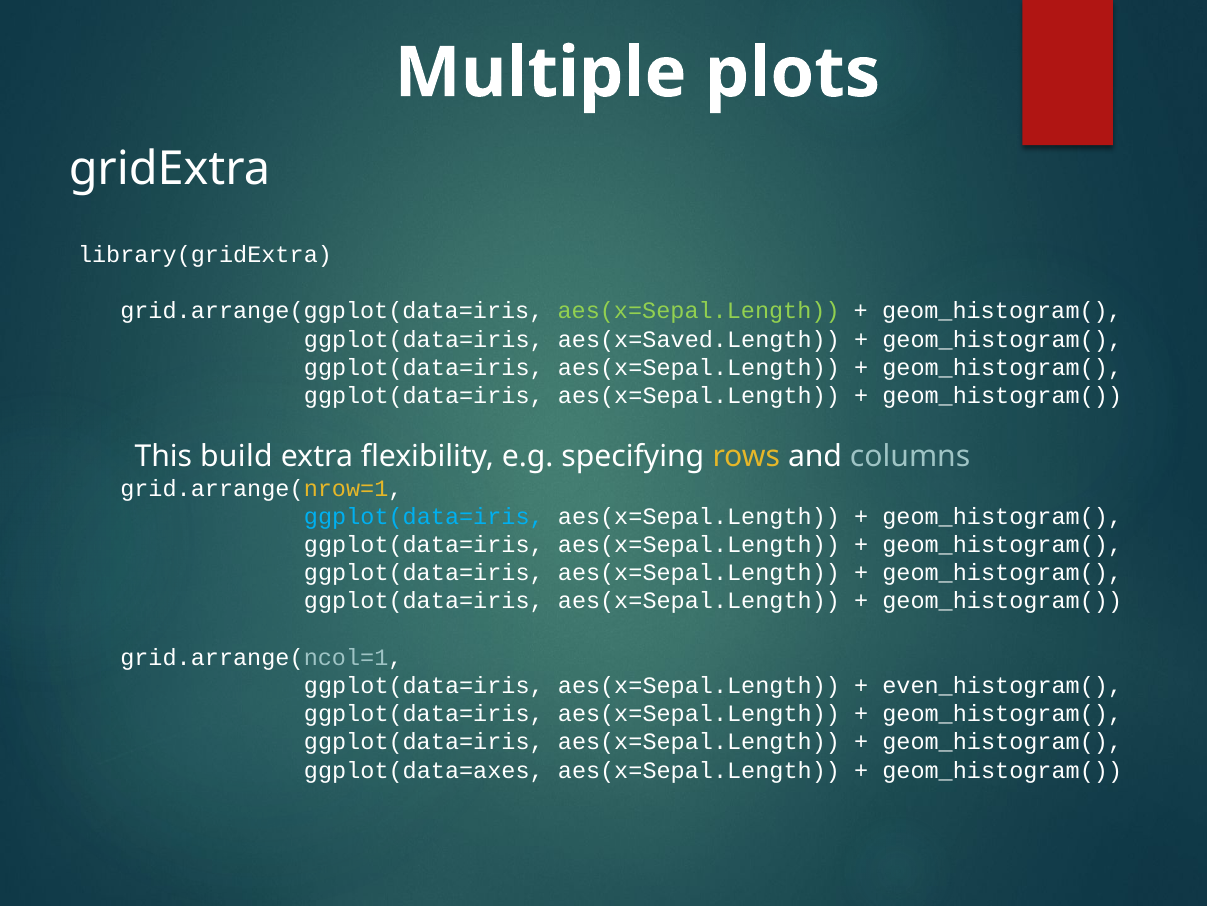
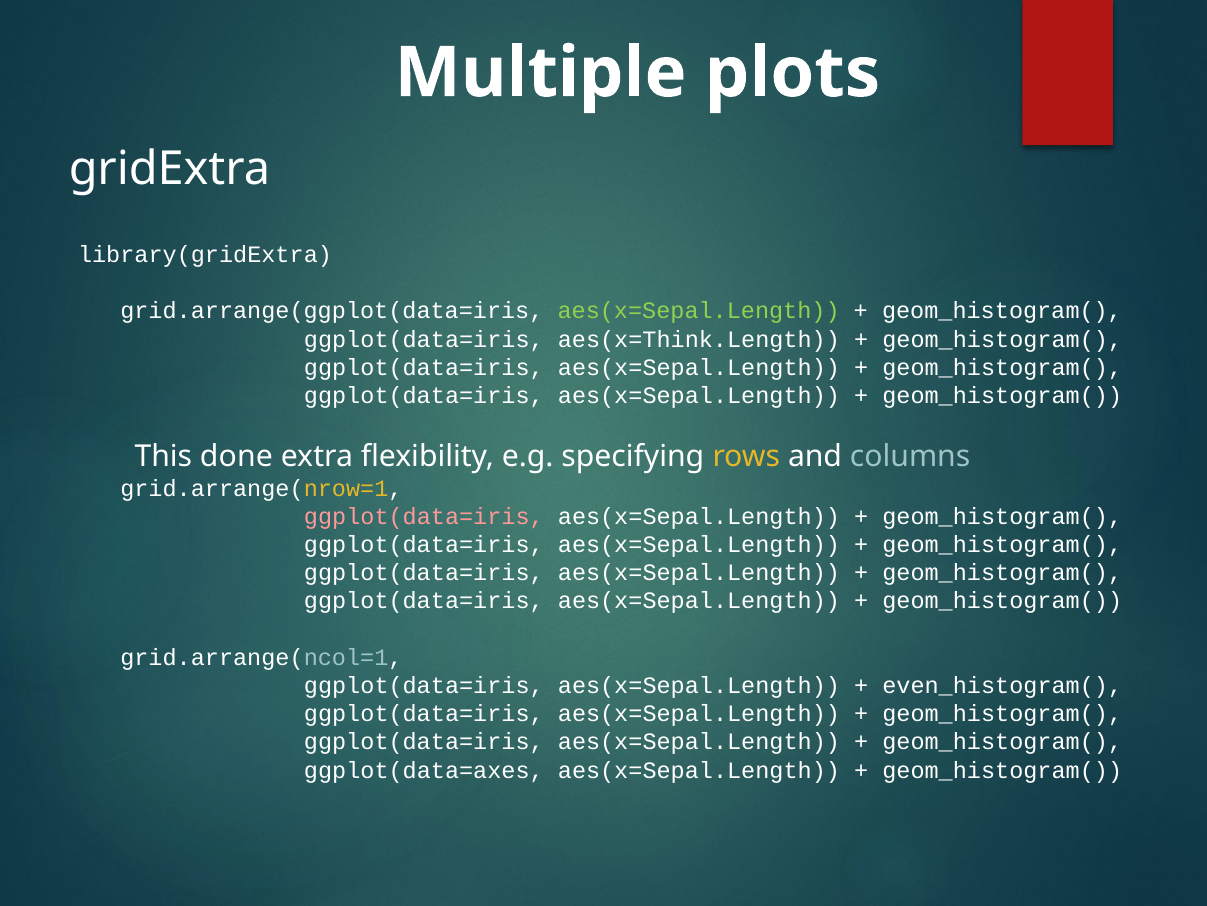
aes(x=Saved.Length: aes(x=Saved.Length -> aes(x=Think.Length
build: build -> done
ggplot(data=iris at (424, 516) colour: light blue -> pink
